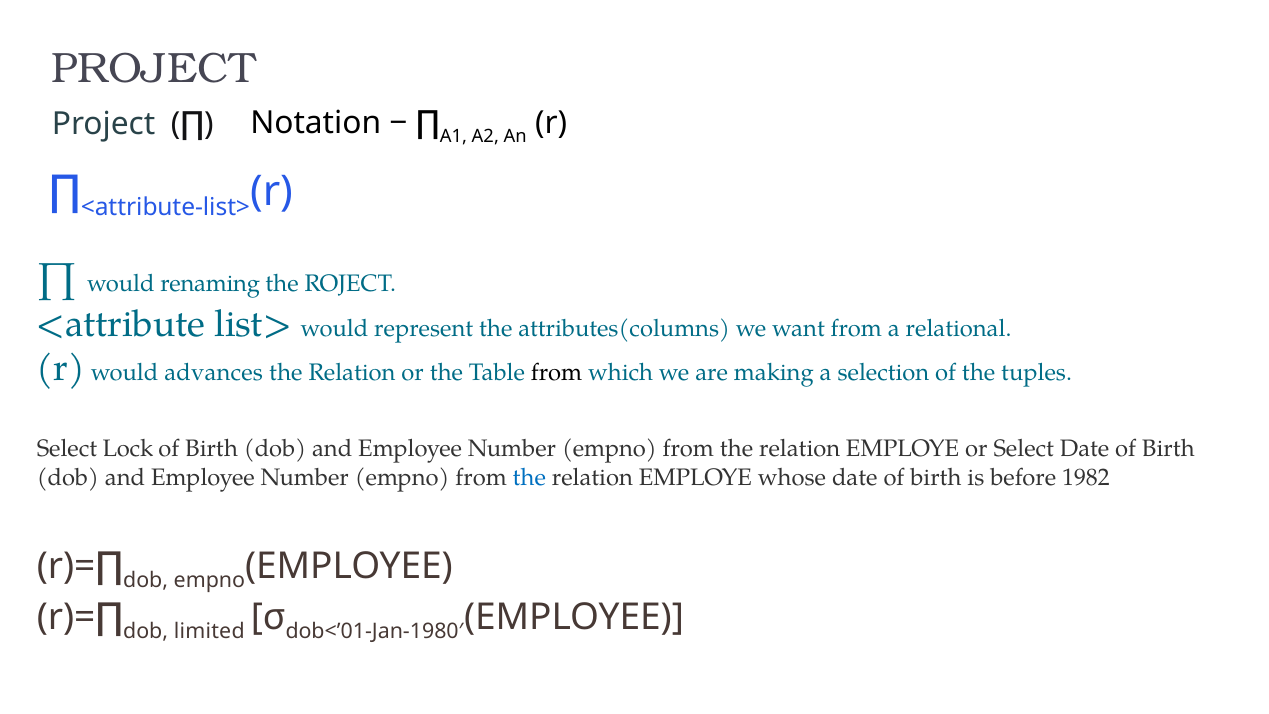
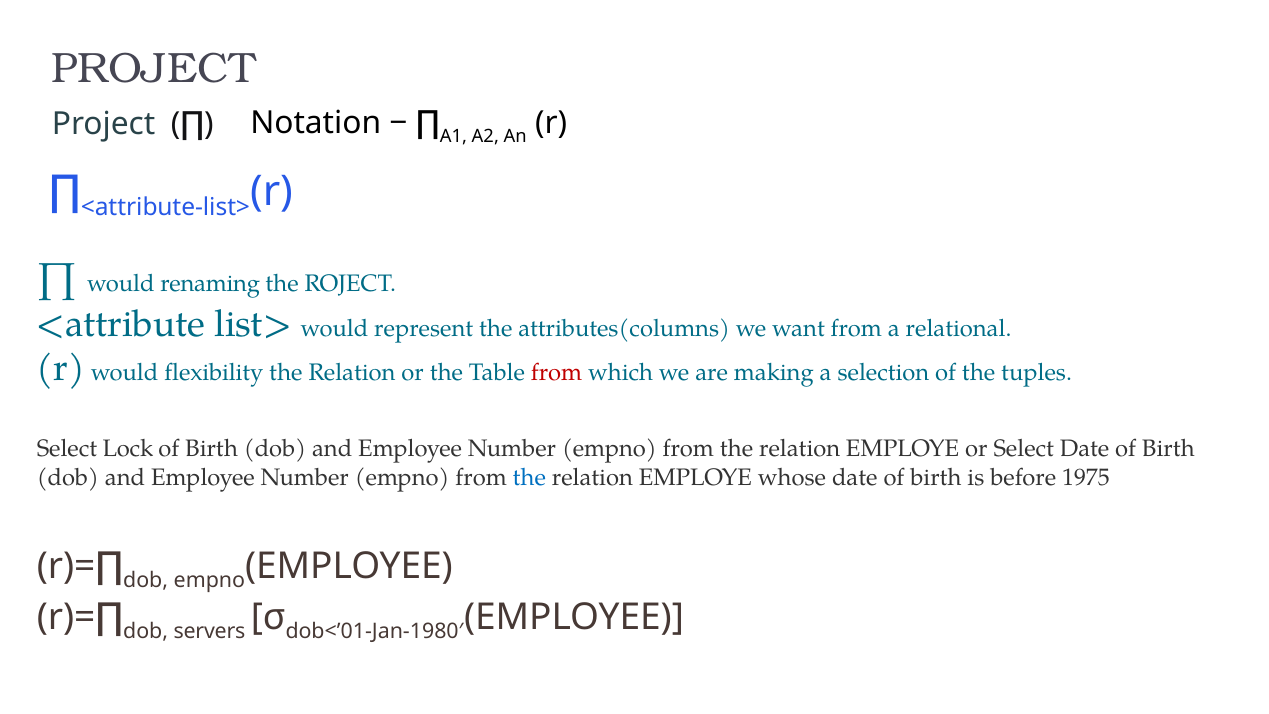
advances: advances -> flexibility
from at (557, 373) colour: black -> red
1982: 1982 -> 1975
limited: limited -> servers
